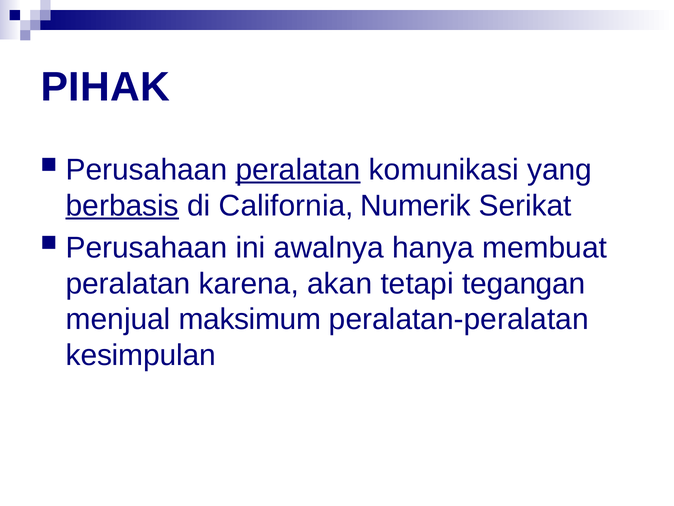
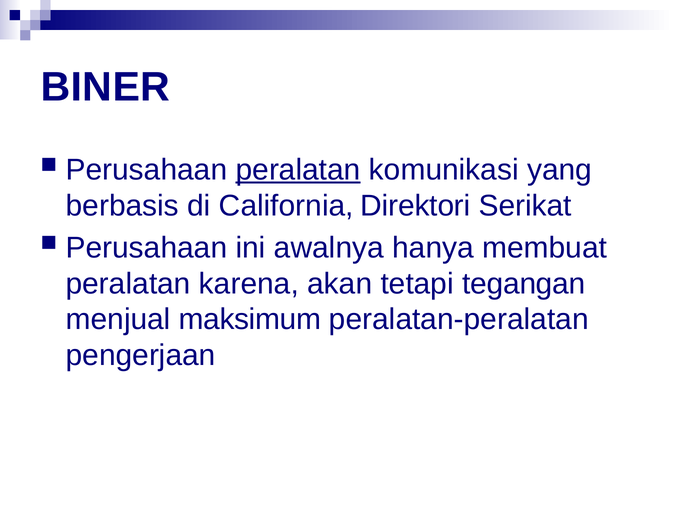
PIHAK: PIHAK -> BINER
berbasis underline: present -> none
Numerik: Numerik -> Direktori
kesimpulan: kesimpulan -> pengerjaan
